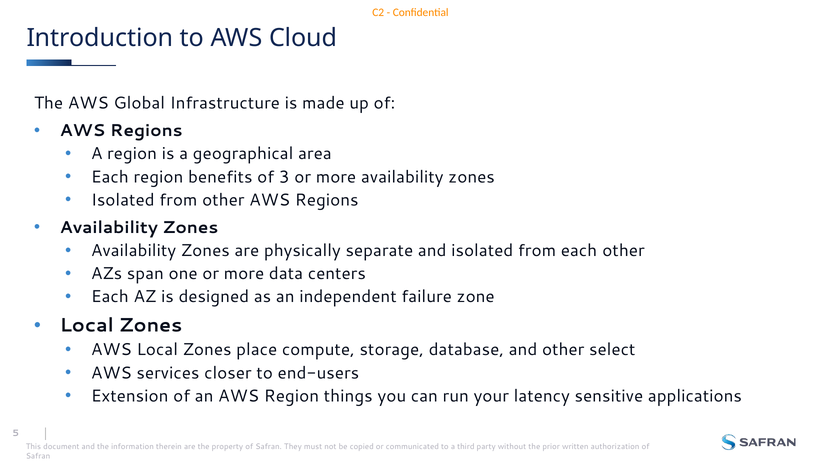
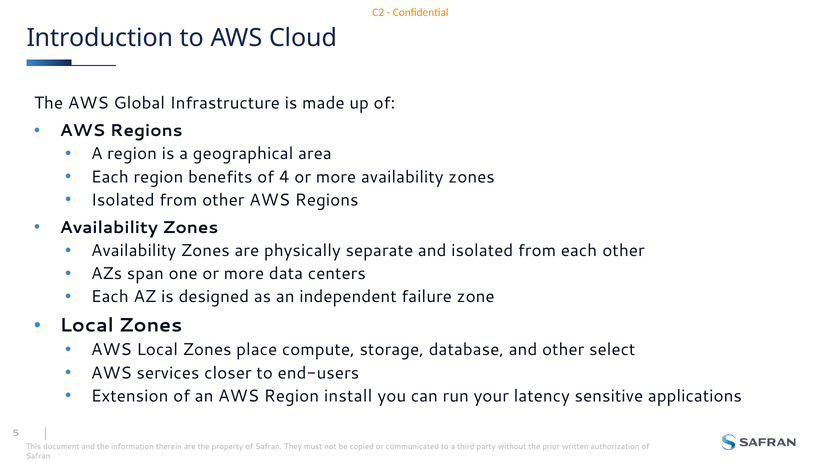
3: 3 -> 4
things: things -> install
